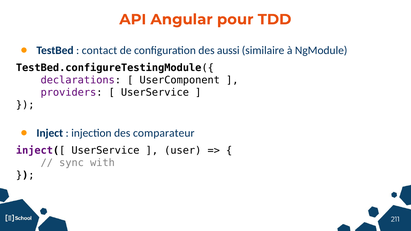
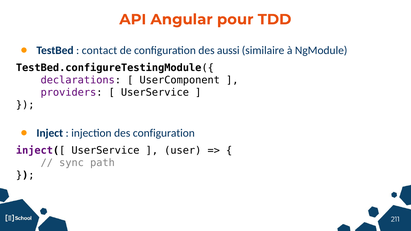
des comparateur: comparateur -> configuration
with: with -> path
